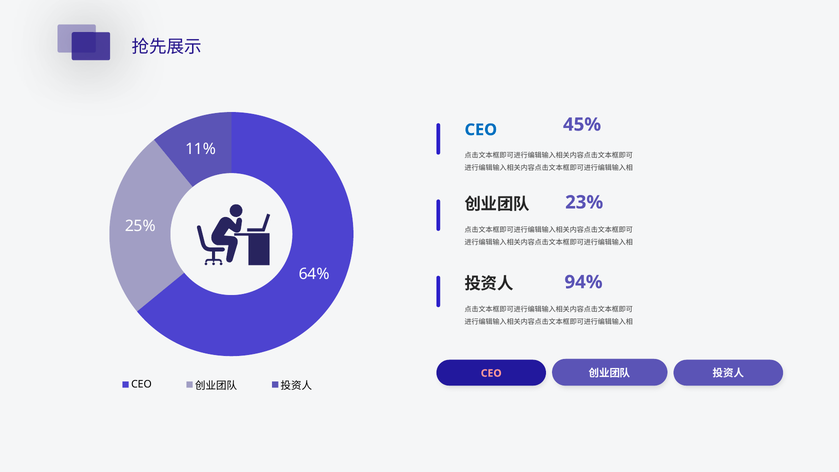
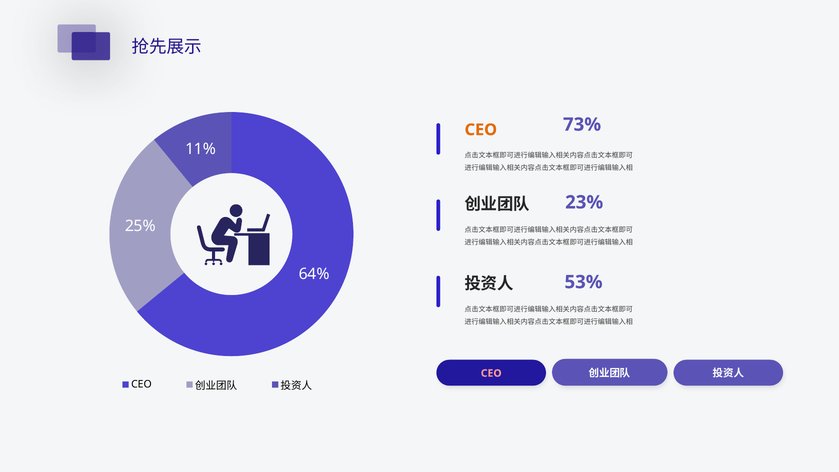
45%: 45% -> 73%
CEO at (481, 130) colour: blue -> orange
94%: 94% -> 53%
